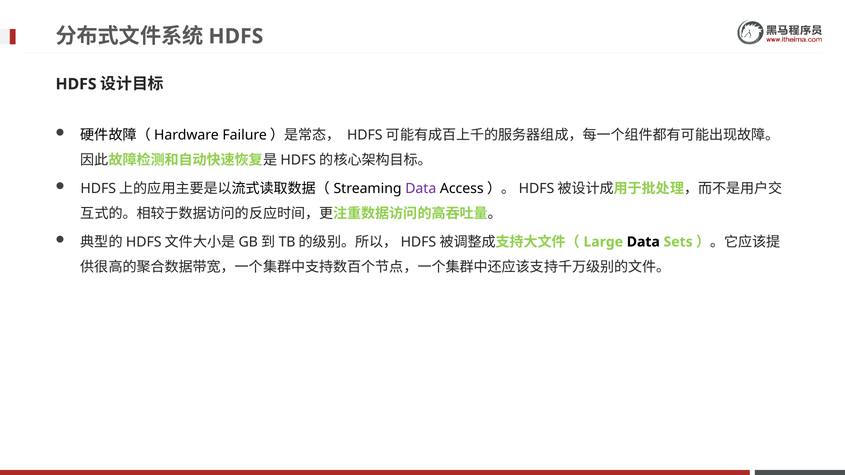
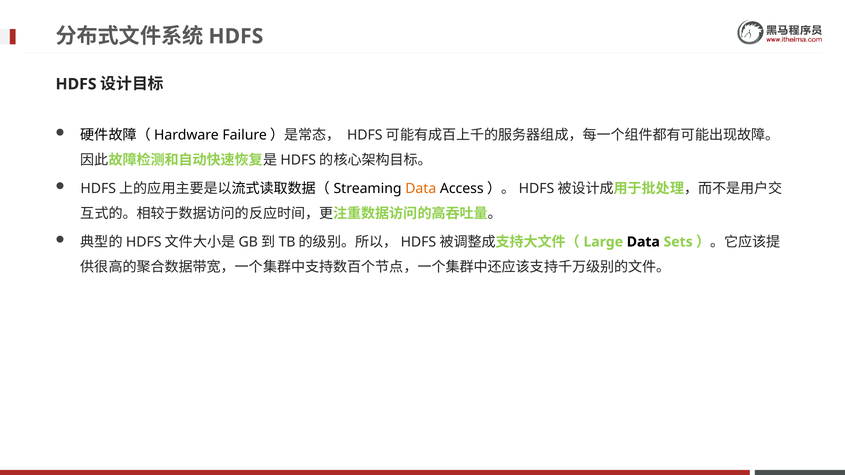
Data at (421, 189) colour: purple -> orange
